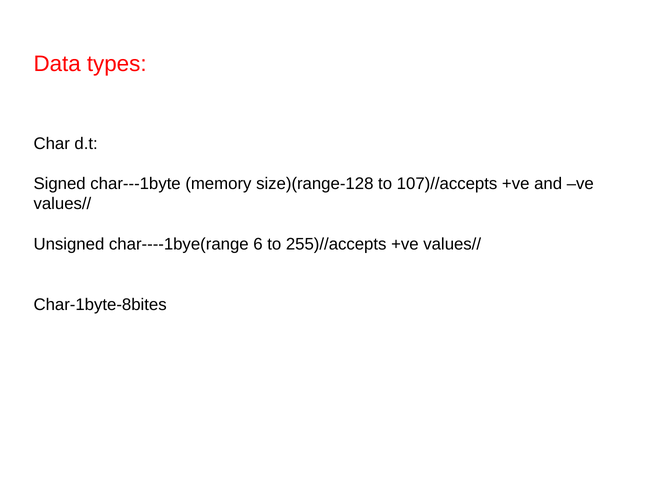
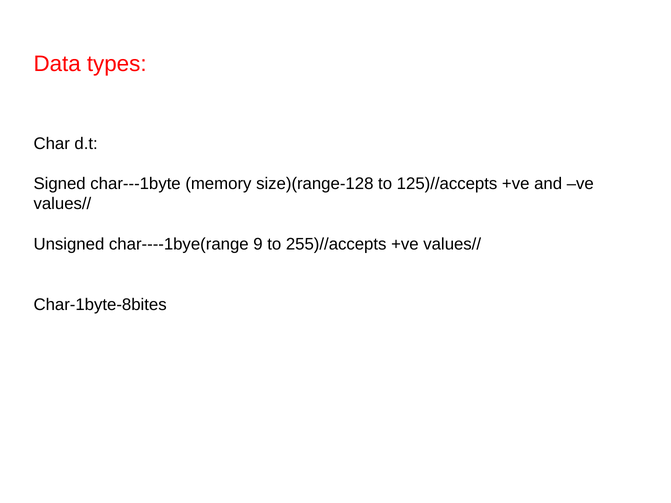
107)//accepts: 107)//accepts -> 125)//accepts
6: 6 -> 9
